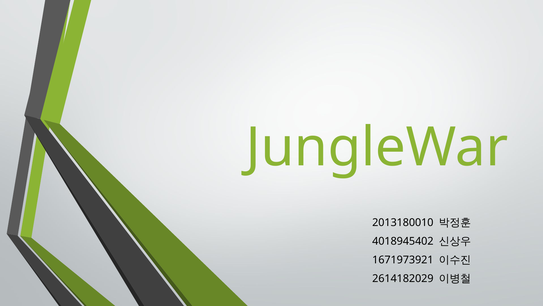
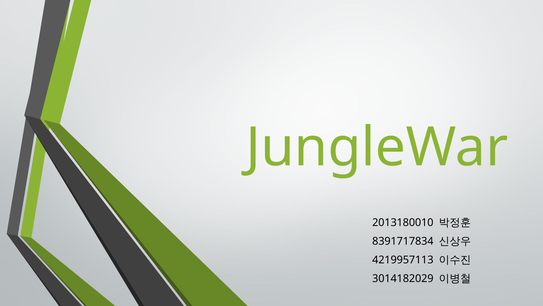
4018945402: 4018945402 -> 8391717834
1671973921: 1671973921 -> 4219957113
2614182029: 2614182029 -> 3014182029
